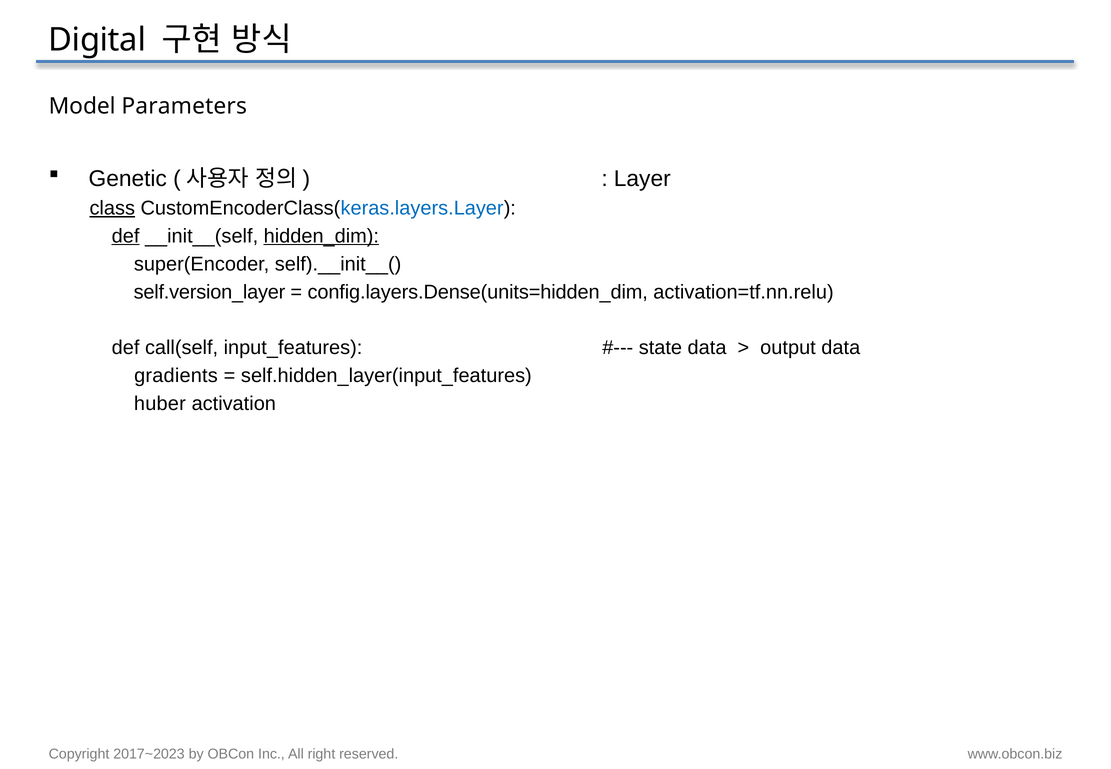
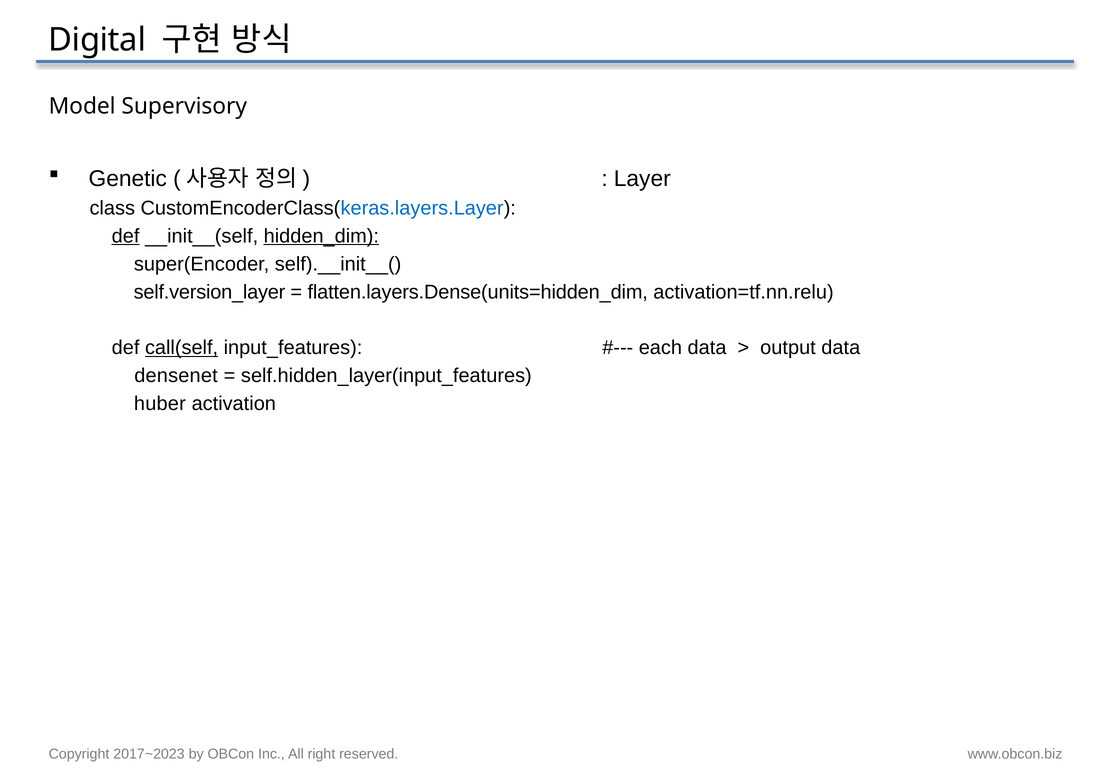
Parameters: Parameters -> Supervisory
class underline: present -> none
config.layers.Dense(units=hidden_dim: config.layers.Dense(units=hidden_dim -> flatten.layers.Dense(units=hidden_dim
call(self underline: none -> present
state: state -> each
gradients: gradients -> densenet
